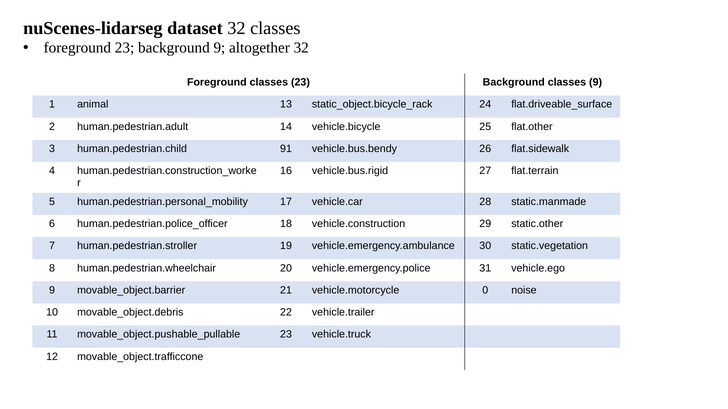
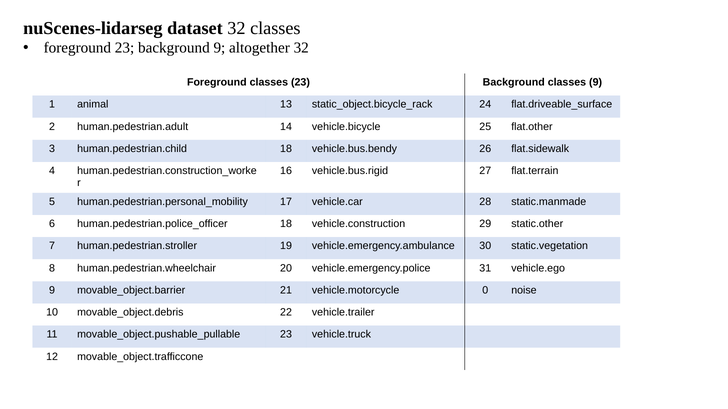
human.pedestrian.child 91: 91 -> 18
